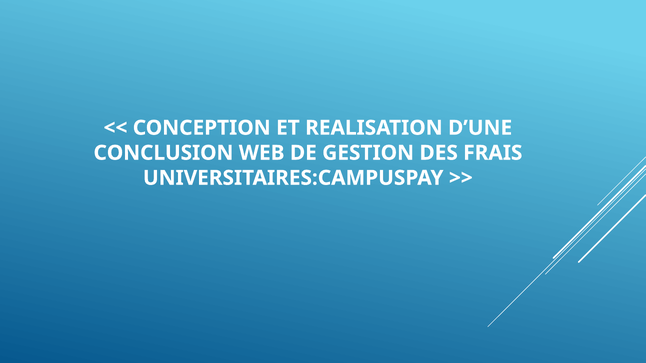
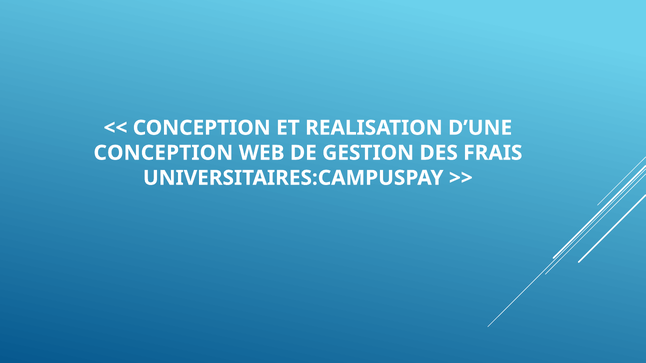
CONCLUSION at (163, 153): CONCLUSION -> CONCEPTION
